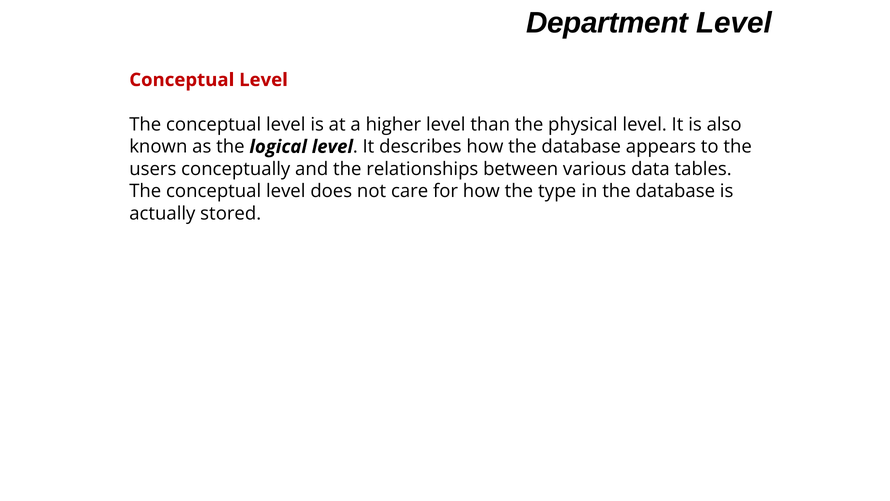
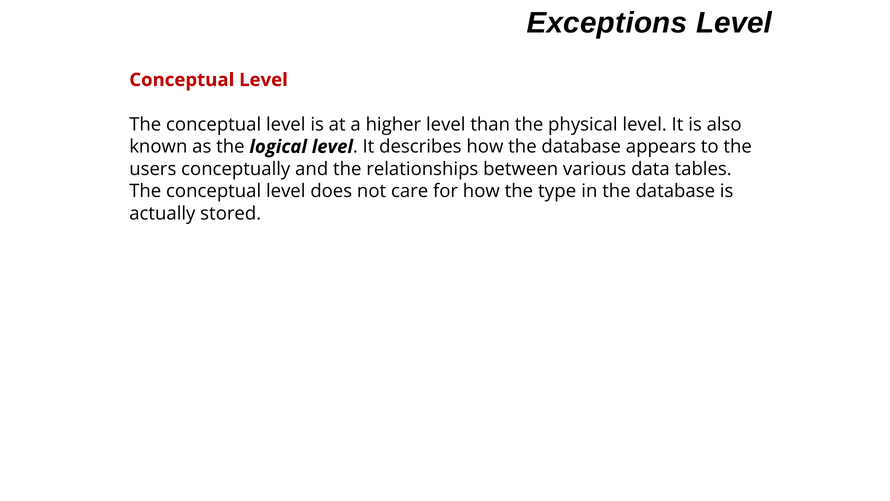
Department: Department -> Exceptions
